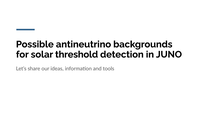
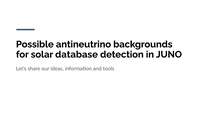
threshold: threshold -> database
